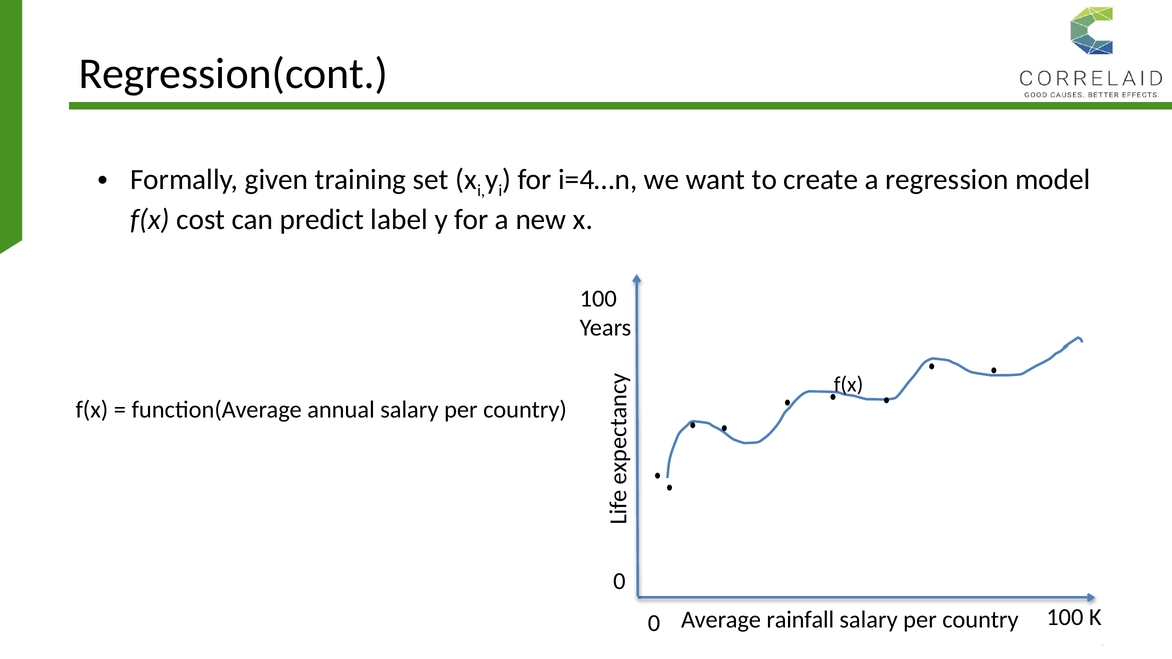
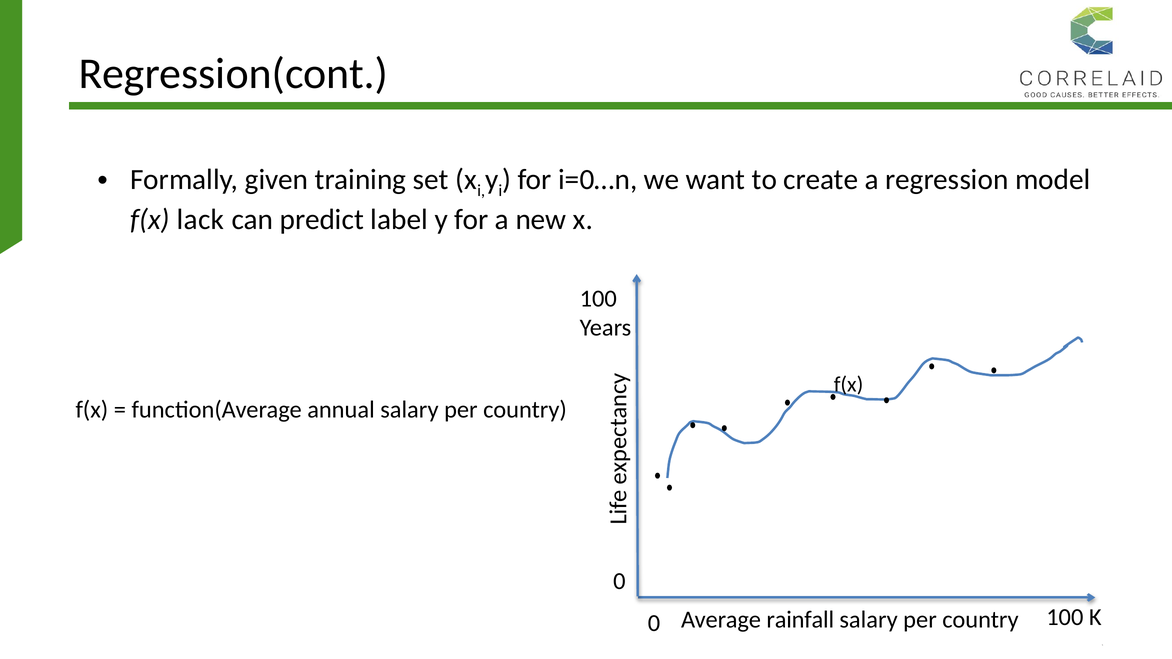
i=4…n: i=4…n -> i=0…n
cost: cost -> lack
